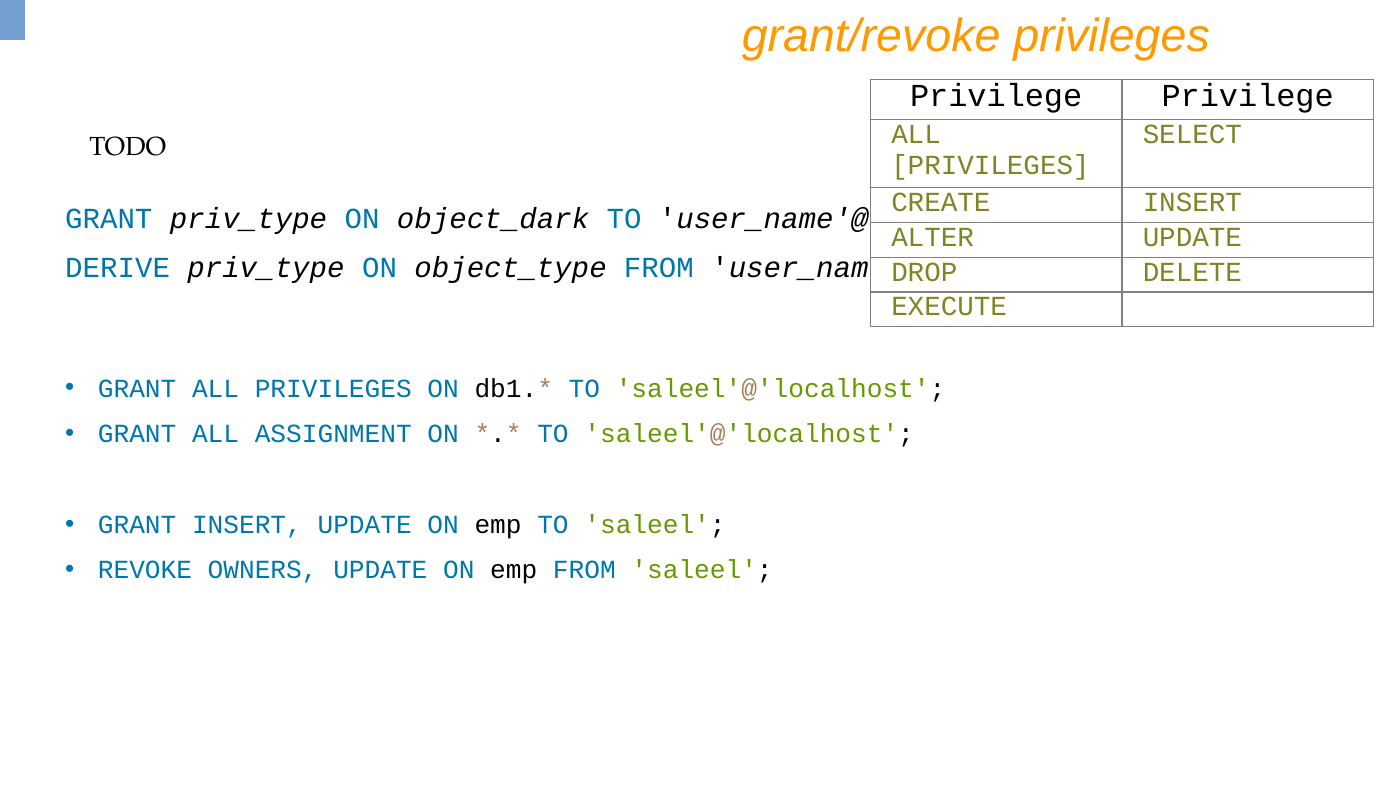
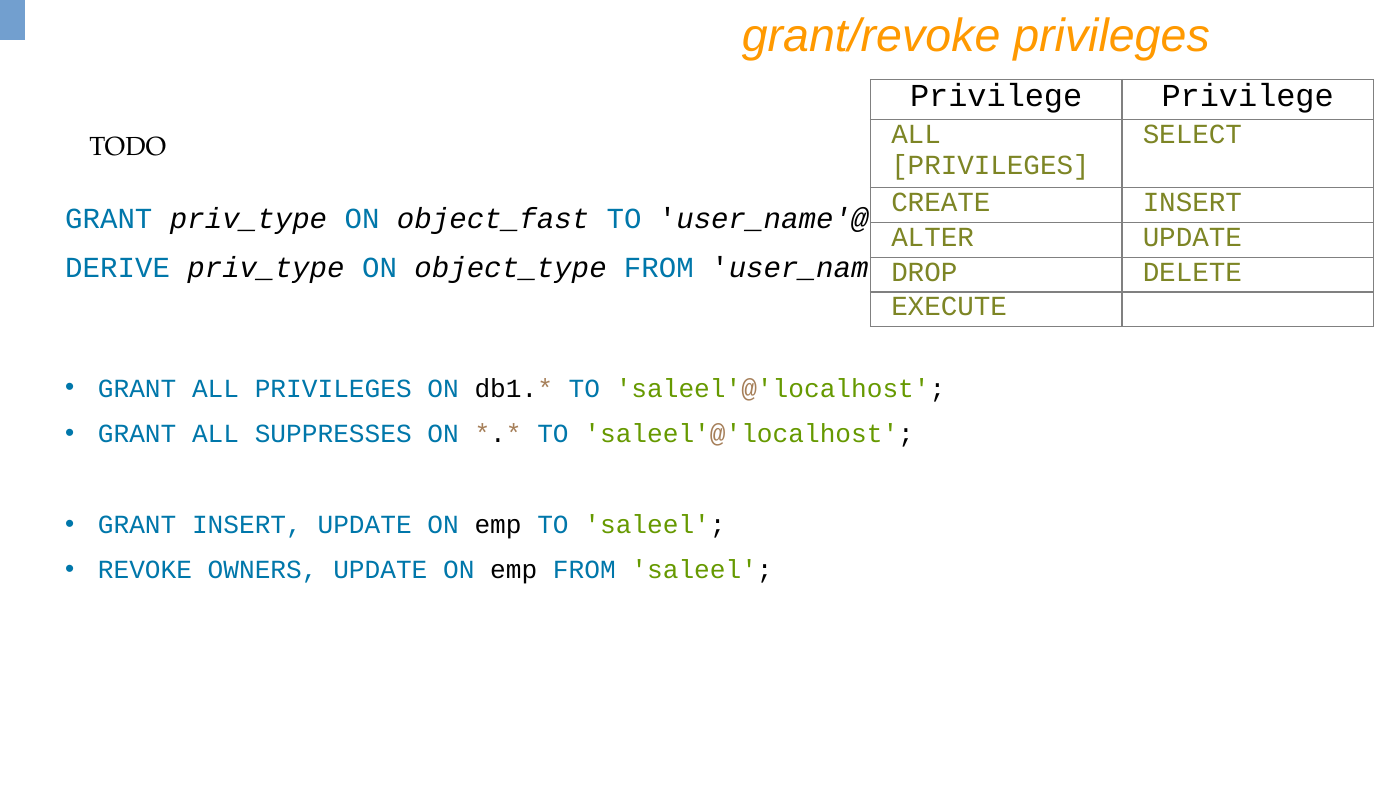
object_dark: object_dark -> object_fast
ASSIGNMENT: ASSIGNMENT -> SUPPRESSES
